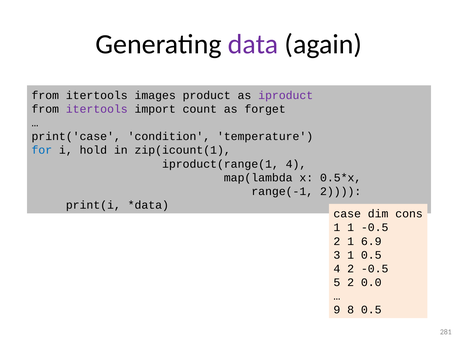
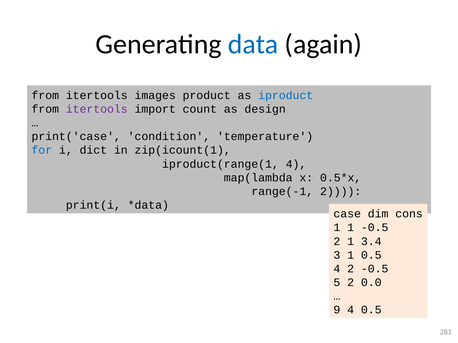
data colour: purple -> blue
iproduct colour: purple -> blue
forget: forget -> design
hold: hold -> dict
6.9: 6.9 -> 3.4
9 8: 8 -> 4
